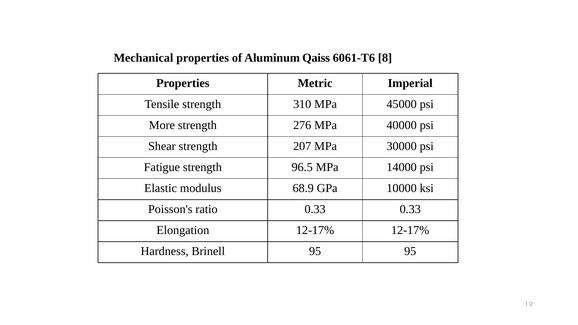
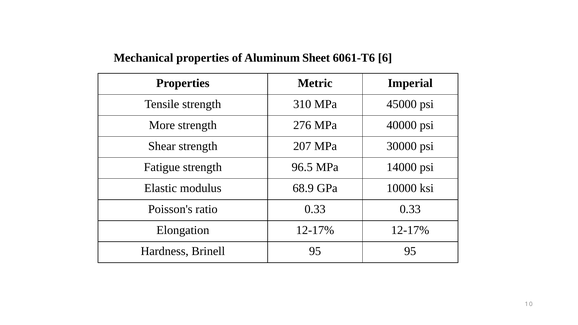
Qaiss: Qaiss -> Sheet
8: 8 -> 6
